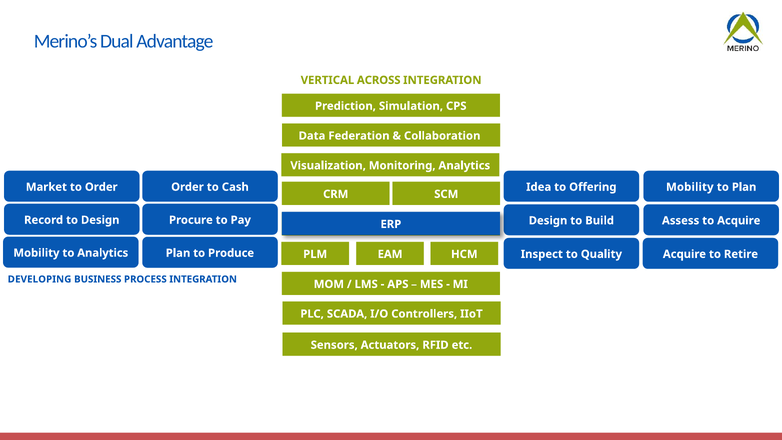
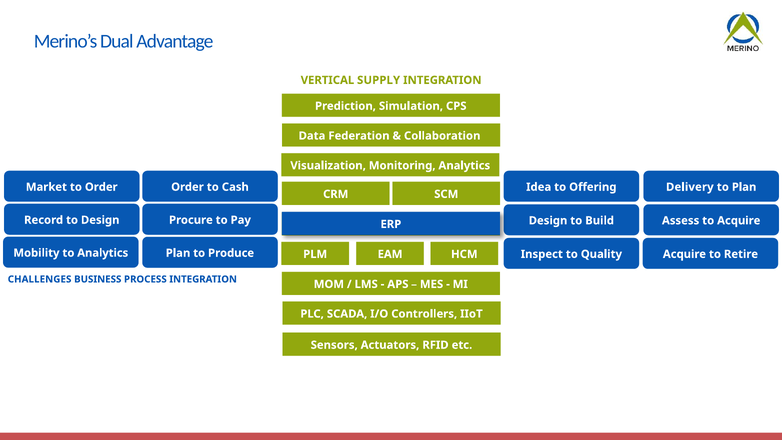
ACROSS: ACROSS -> SUPPLY
Mobility at (690, 187): Mobility -> Delivery
DEVELOPING: DEVELOPING -> CHALLENGES
